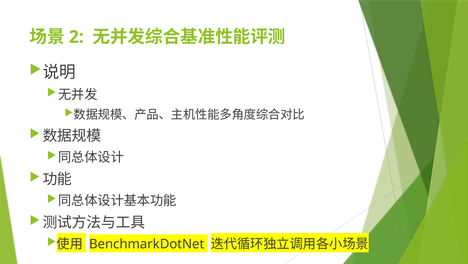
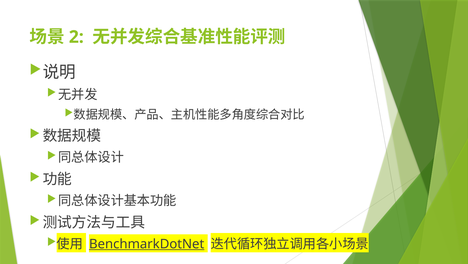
BenchmarkDotNet underline: none -> present
